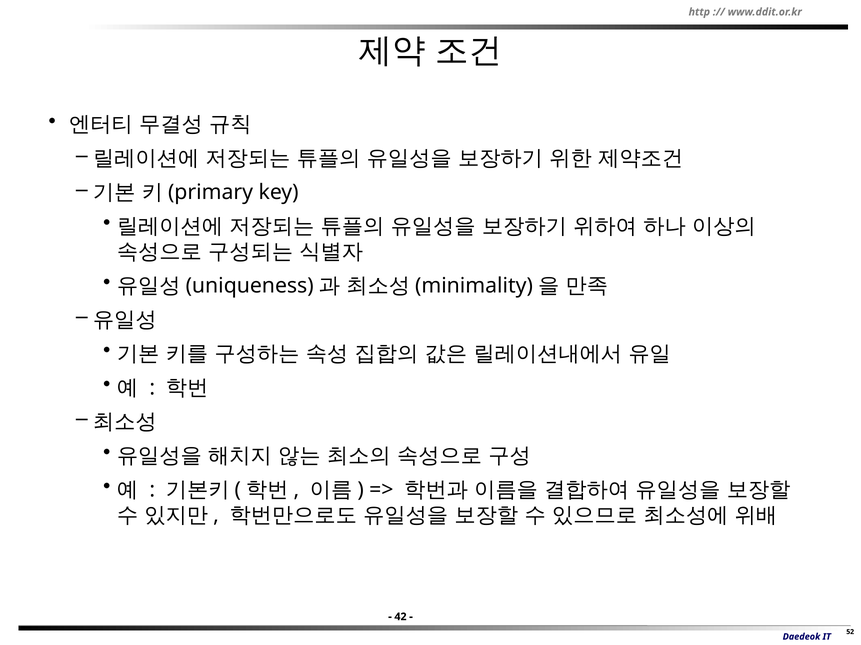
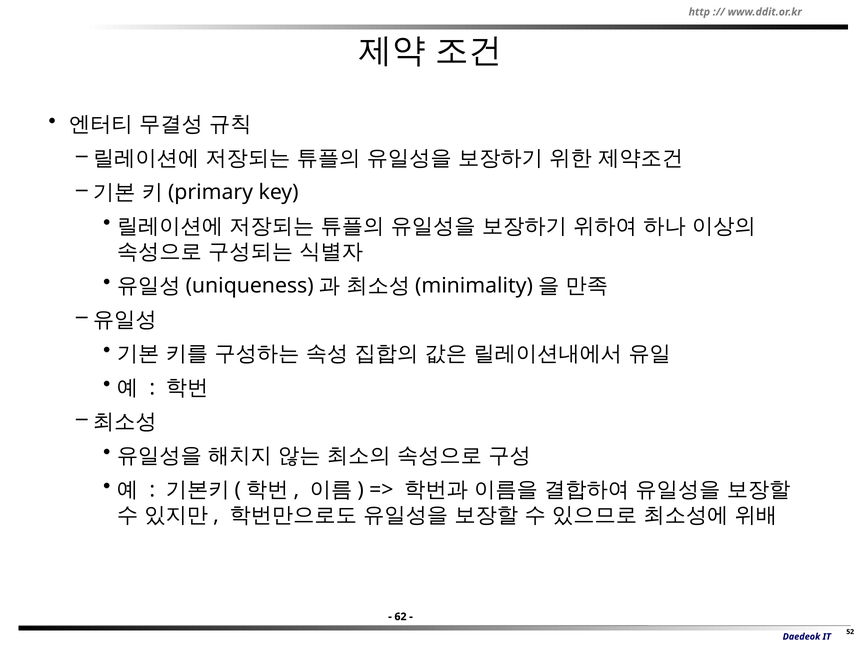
42: 42 -> 62
